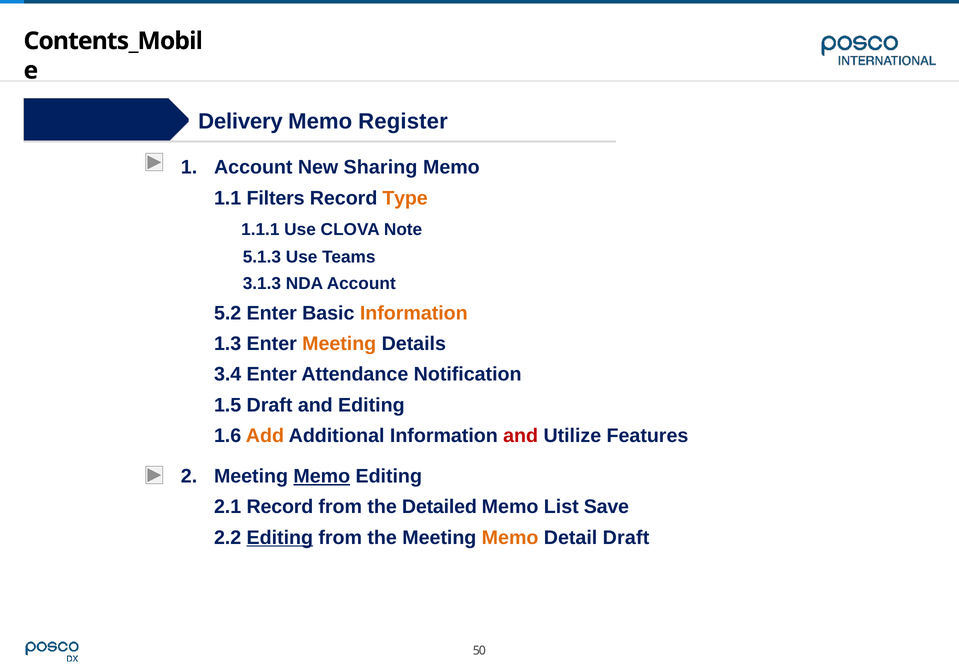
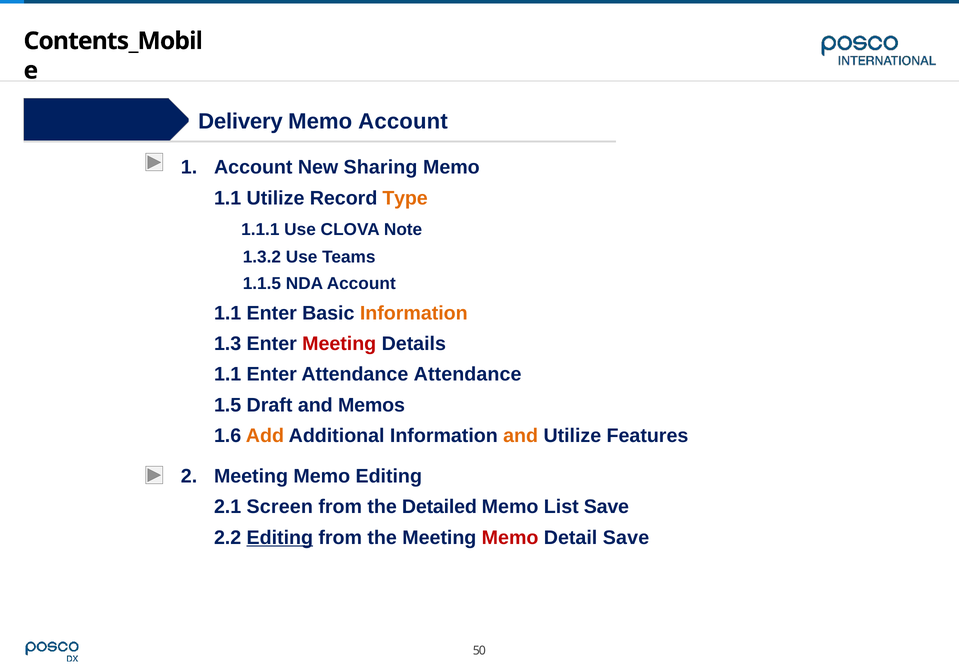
Memo Register: Register -> Account
1.1 Filters: Filters -> Utilize
5.1.3: 5.1.3 -> 1.3.2
3.1.3: 3.1.3 -> 1.1.5
5.2 at (228, 313): 5.2 -> 1.1
Meeting at (339, 344) colour: orange -> red
3.4 at (228, 374): 3.4 -> 1.1
Attendance Notification: Notification -> Attendance
and Editing: Editing -> Memos
and at (521, 436) colour: red -> orange
Memo at (322, 476) underline: present -> none
2.1 Record: Record -> Screen
Memo at (510, 538) colour: orange -> red
Detail Draft: Draft -> Save
